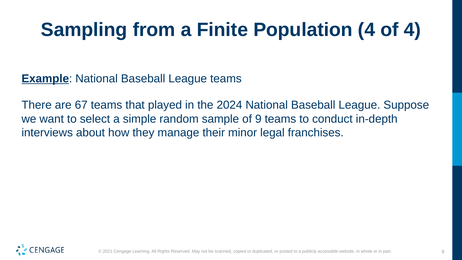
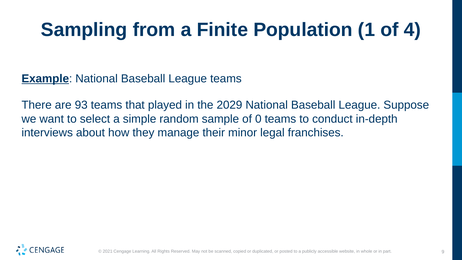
Population 4: 4 -> 1
67: 67 -> 93
2024: 2024 -> 2029
of 9: 9 -> 0
